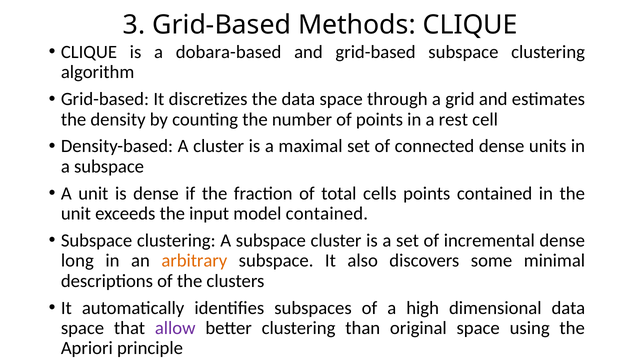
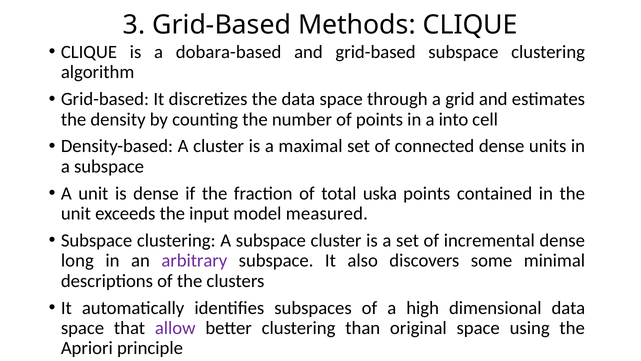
rest: rest -> into
cells: cells -> uska
model contained: contained -> measured
arbitrary colour: orange -> purple
